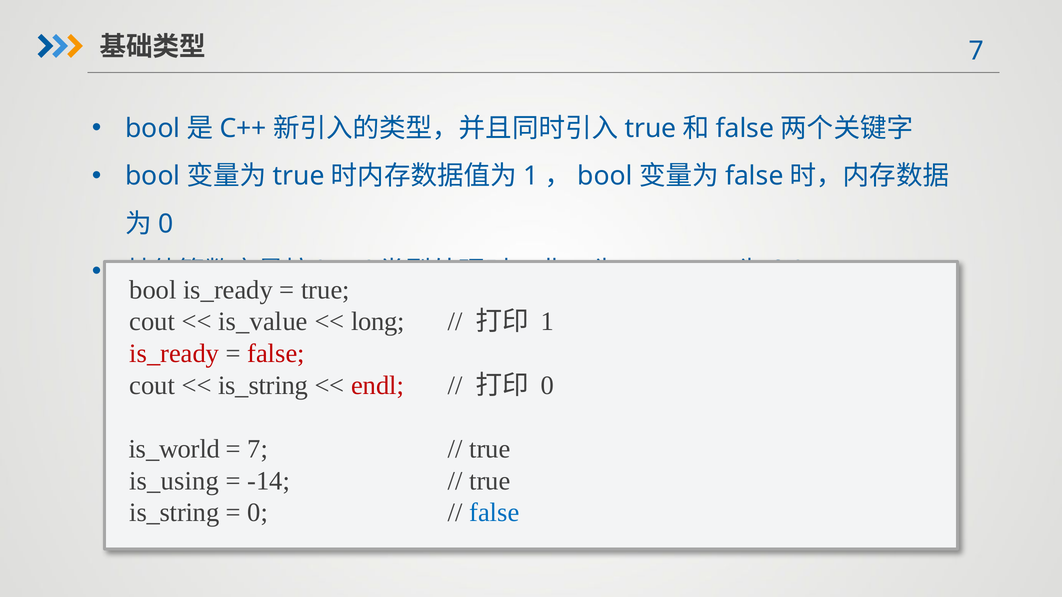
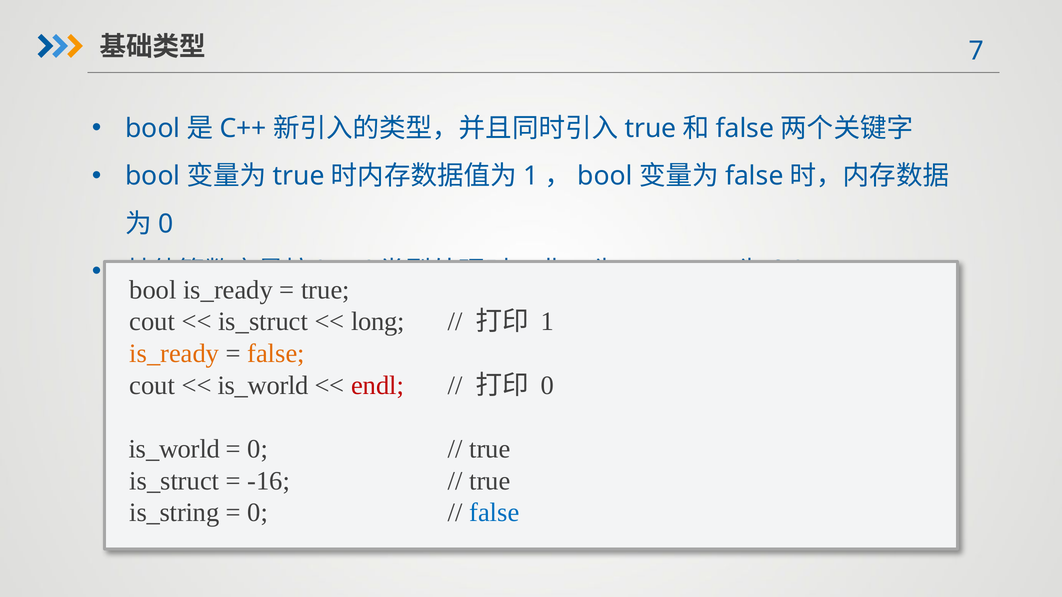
is_value at (263, 322): is_value -> is_struct
is_ready at (174, 354) colour: red -> orange
false at (276, 354) colour: red -> orange
is_string at (263, 386): is_string -> is_world
7 at (258, 449): 7 -> 0
is_using at (174, 481): is_using -> is_struct
-14: -14 -> -16
